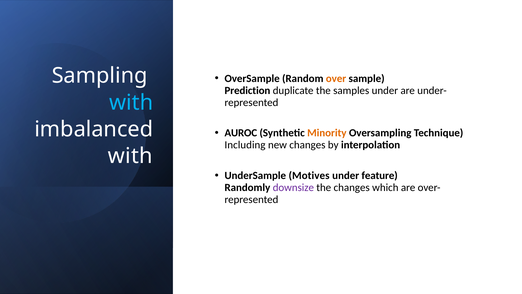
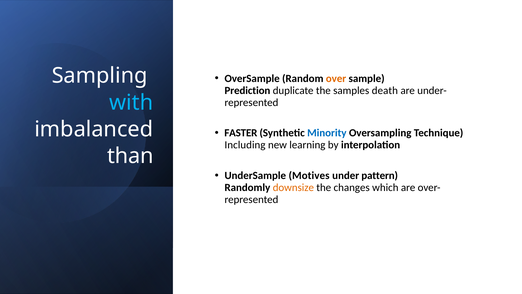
samples under: under -> death
AUROC: AUROC -> FASTER
Minority colour: orange -> blue
new changes: changes -> learning
with at (130, 156): with -> than
feature: feature -> pattern
downsize colour: purple -> orange
